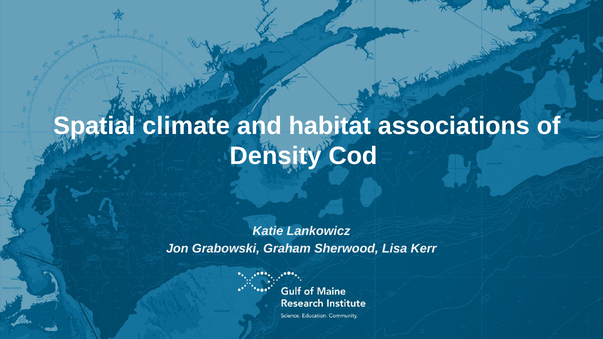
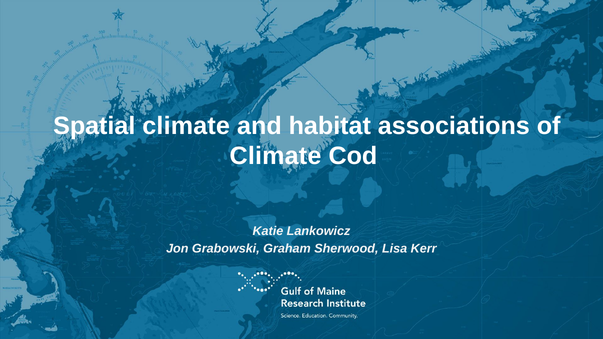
Density at (275, 156): Density -> Climate
